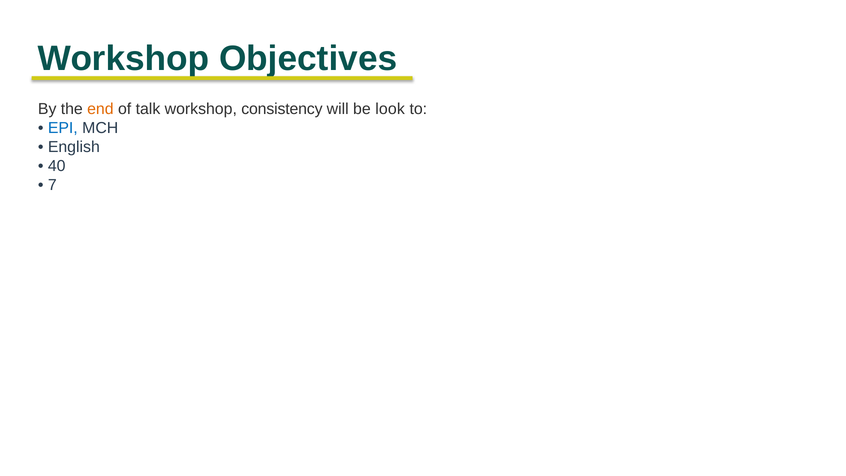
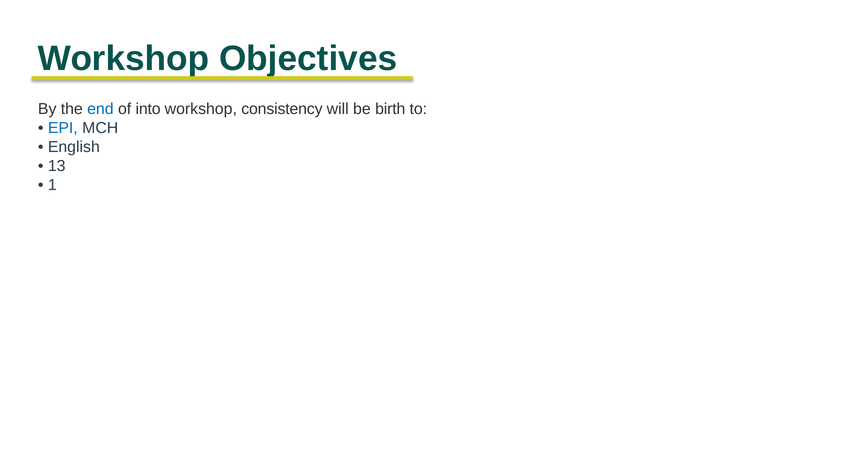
end colour: orange -> blue
talk: talk -> into
look: look -> birth
40: 40 -> 13
7: 7 -> 1
